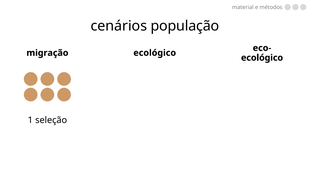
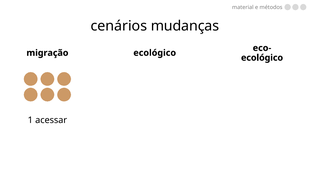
população: população -> mudanças
seleção: seleção -> acessar
